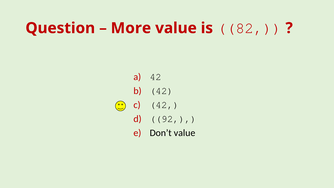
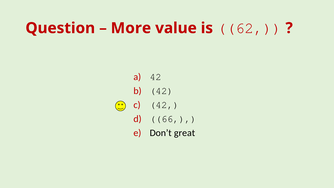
82: 82 -> 62
92: 92 -> 66
Don’t value: value -> great
